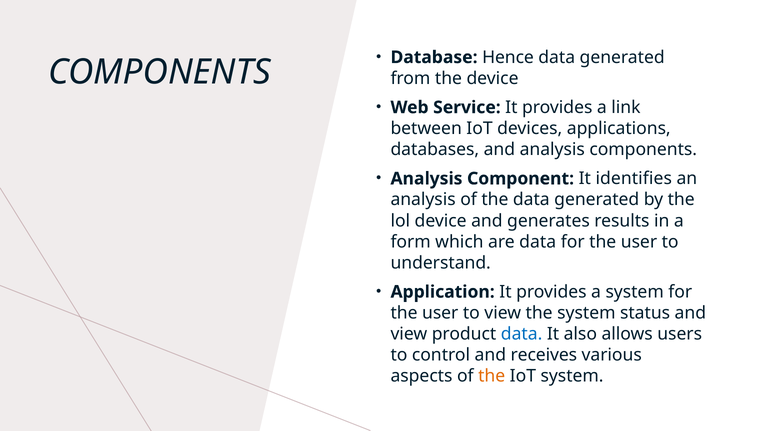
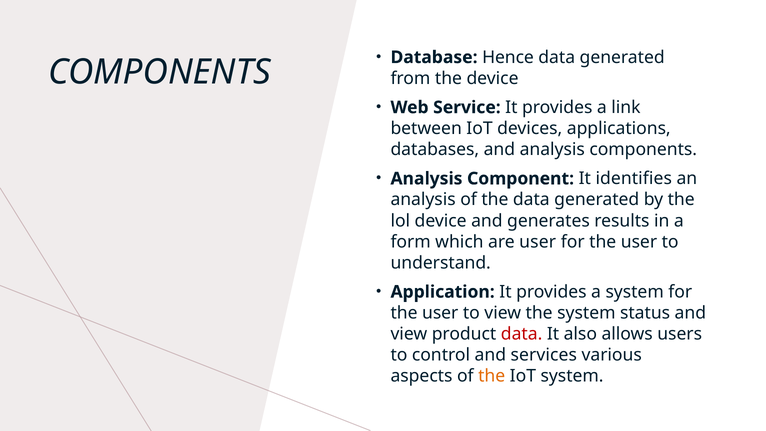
are data: data -> user
data at (522, 334) colour: blue -> red
receives: receives -> services
